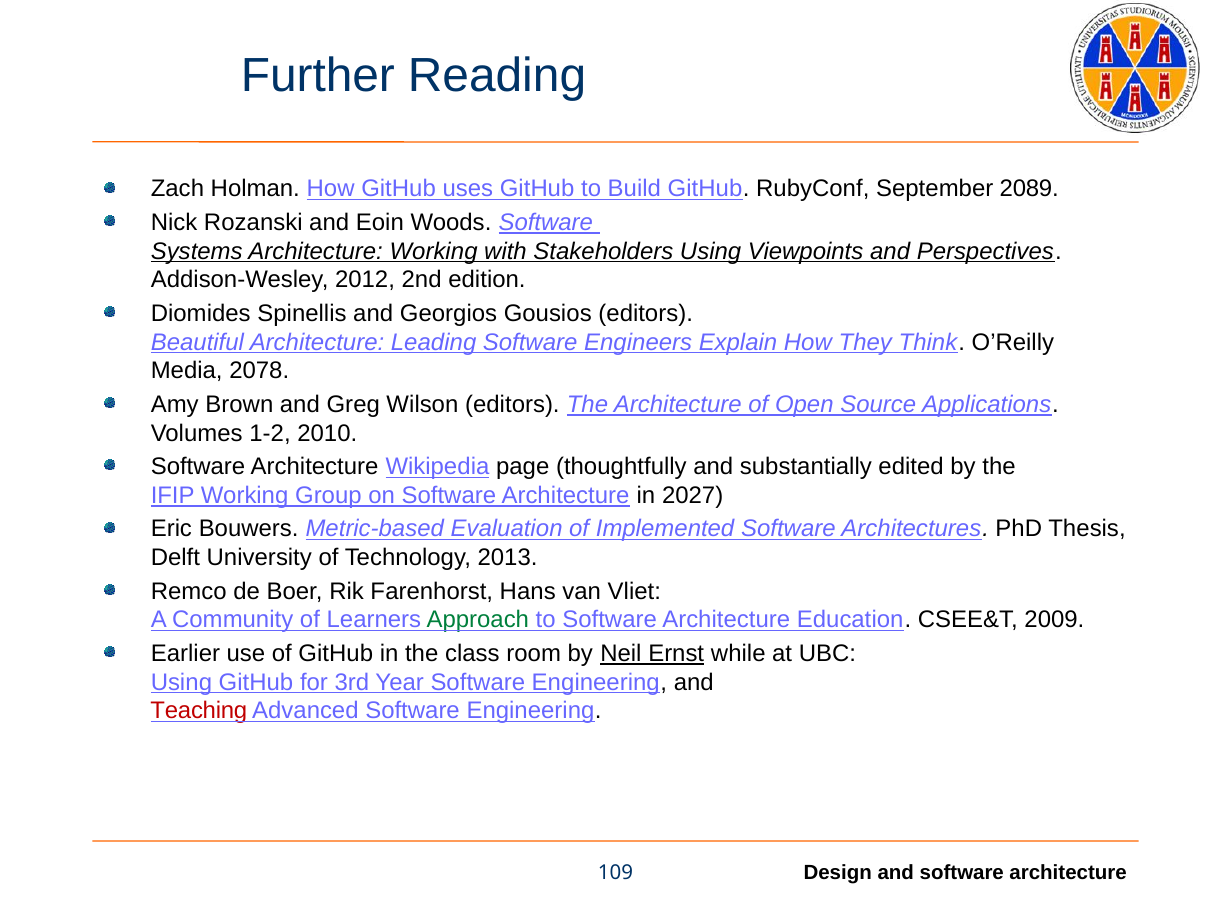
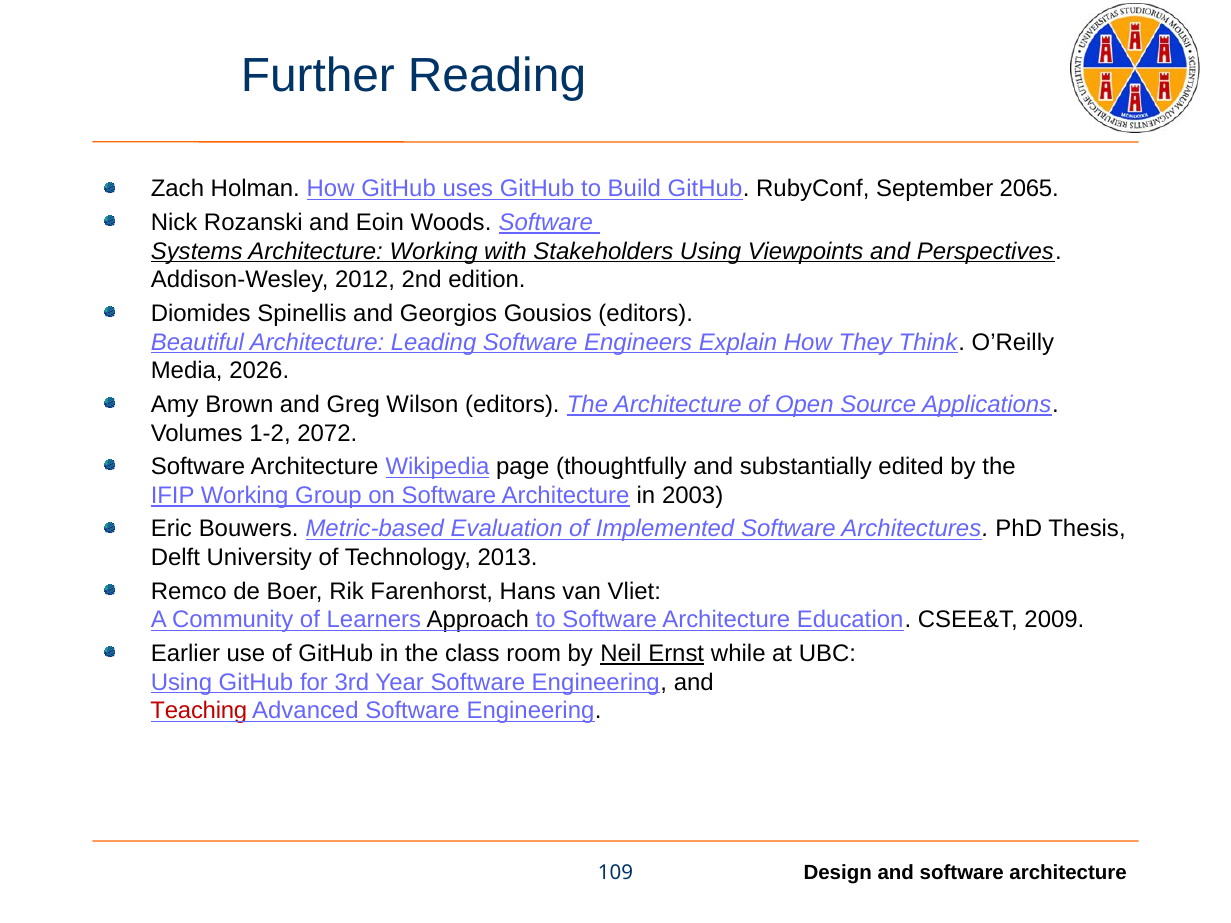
2089: 2089 -> 2065
2078: 2078 -> 2026
2010: 2010 -> 2072
2027: 2027 -> 2003
Approach colour: green -> black
